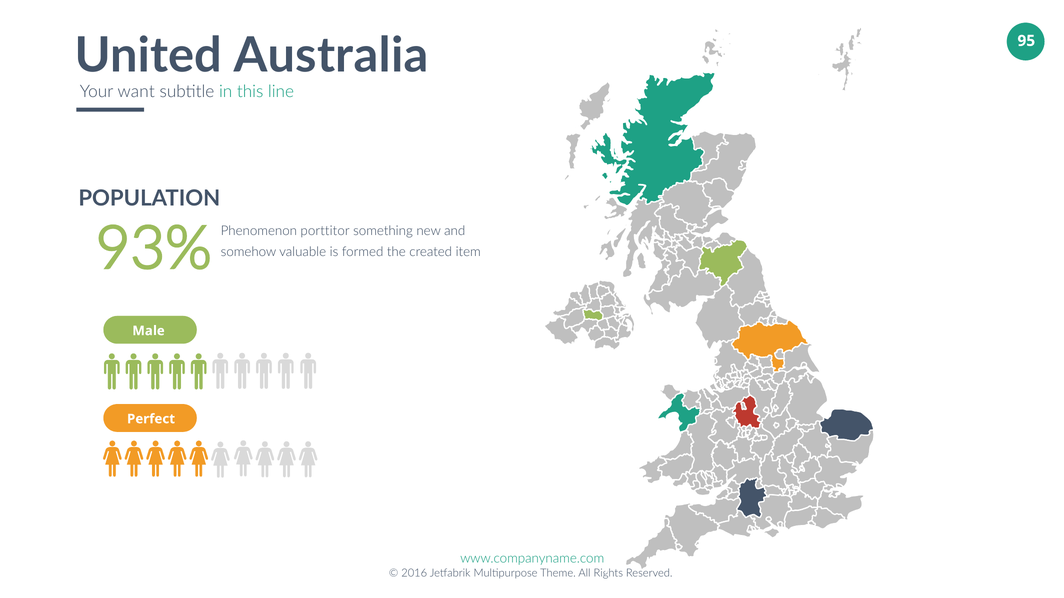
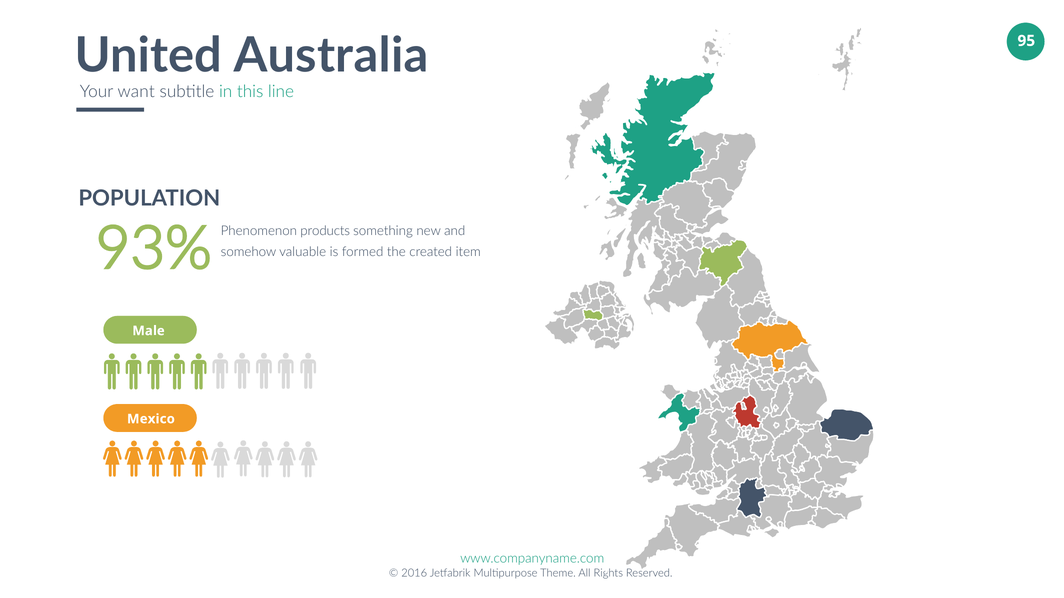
porttitor: porttitor -> products
Perfect: Perfect -> Mexico
